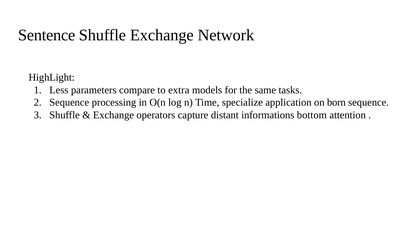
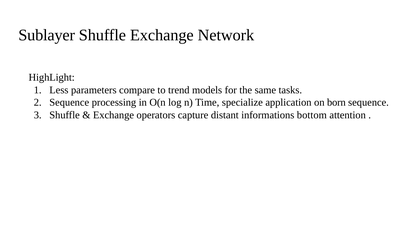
Sentence: Sentence -> Sublayer
extra: extra -> trend
